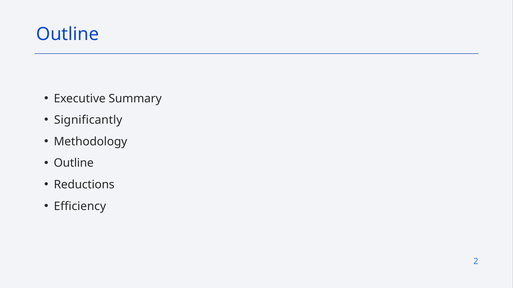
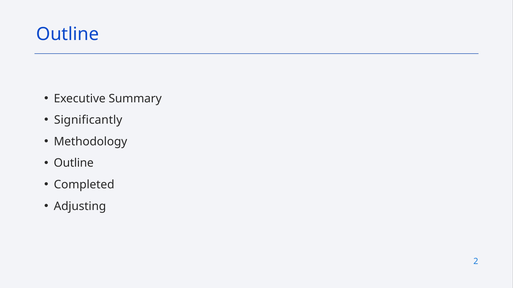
Reductions: Reductions -> Completed
Efficiency: Efficiency -> Adjusting
